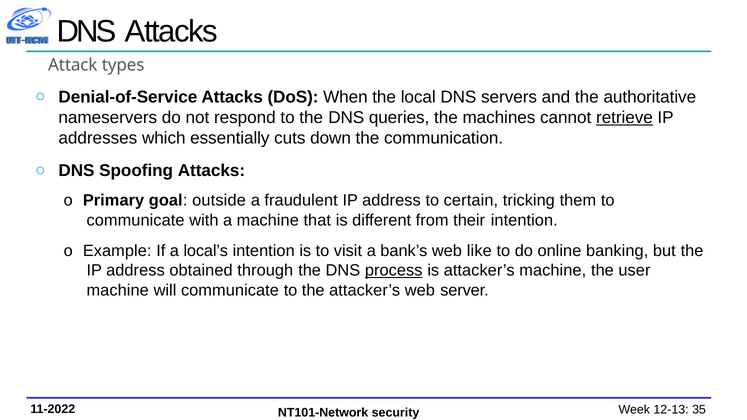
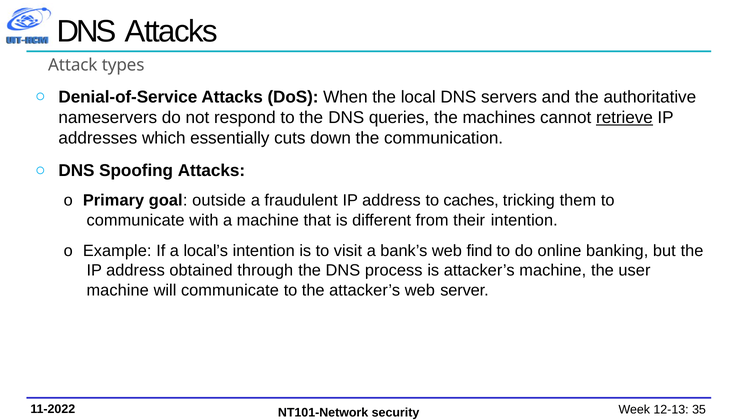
certain: certain -> caches
like: like -> find
process underline: present -> none
